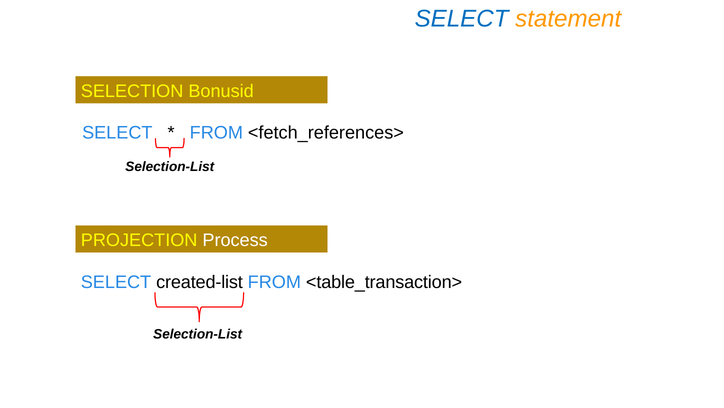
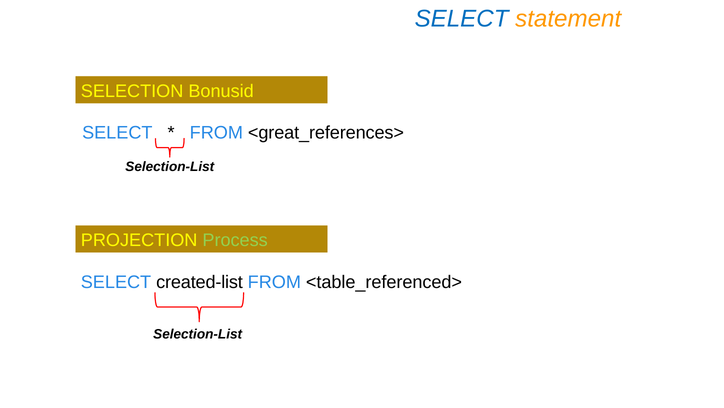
<fetch_references>: <fetch_references> -> <great_references>
Process colour: white -> light green
<table_transaction>: <table_transaction> -> <table_referenced>
